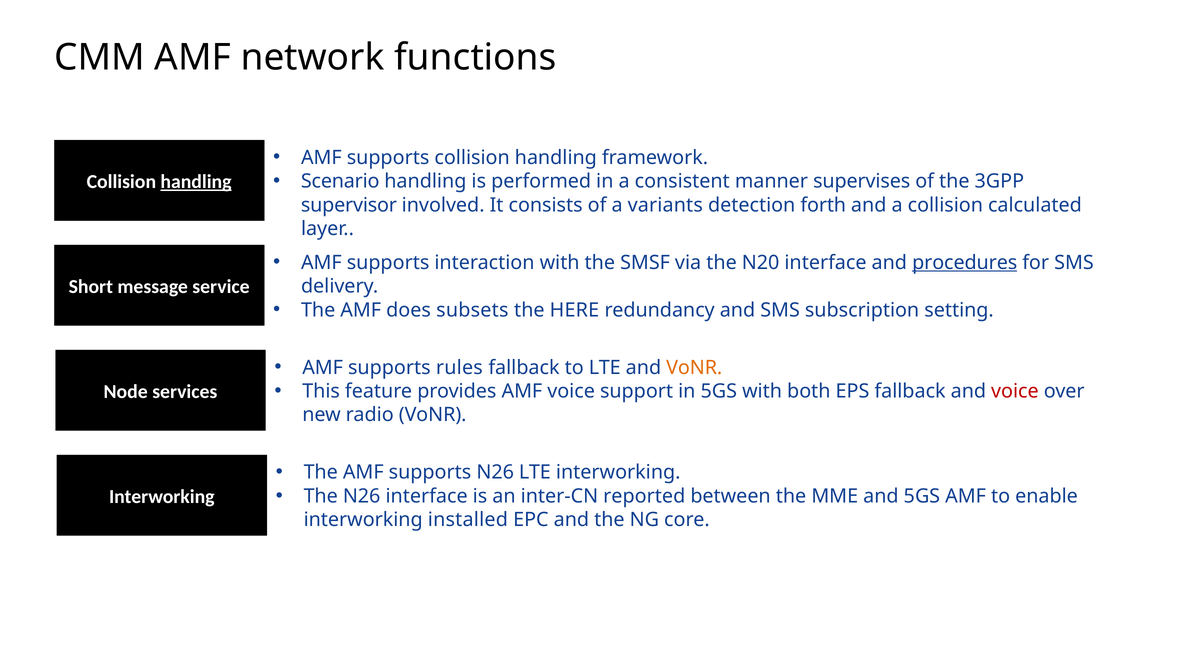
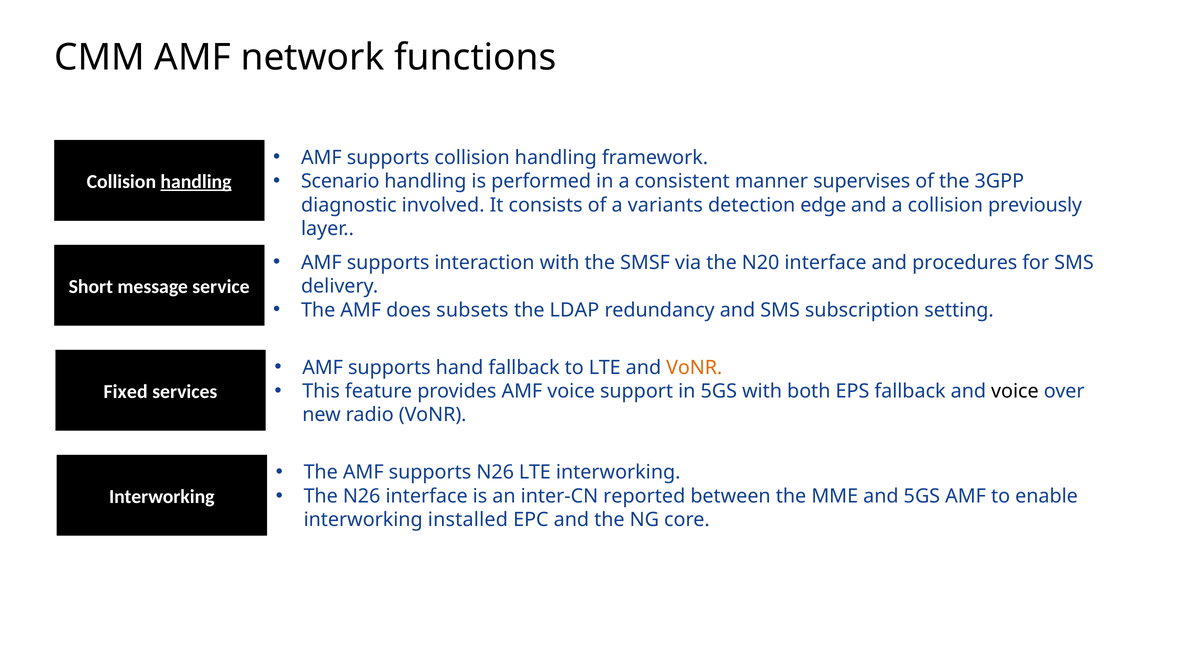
supervisor: supervisor -> diagnostic
forth: forth -> edge
calculated: calculated -> previously
procedures underline: present -> none
HERE: HERE -> LDAP
rules: rules -> hand
voice at (1015, 391) colour: red -> black
Node: Node -> Fixed
